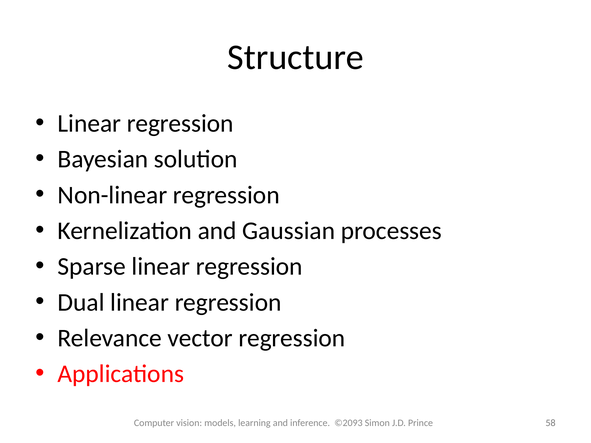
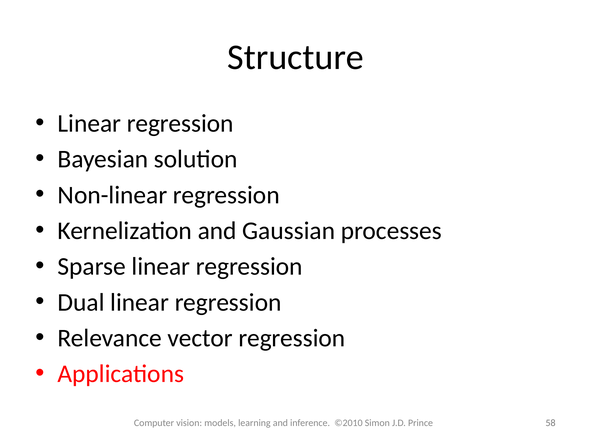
©2093: ©2093 -> ©2010
